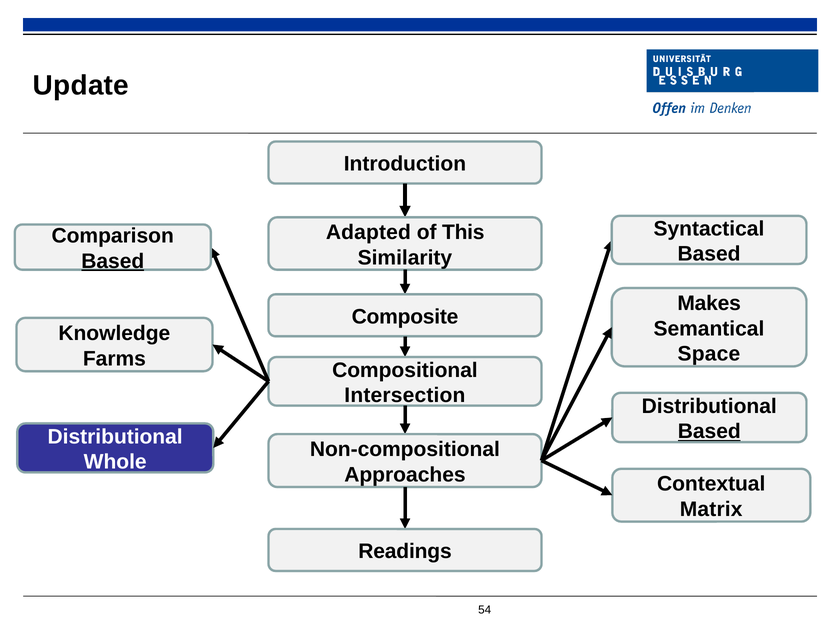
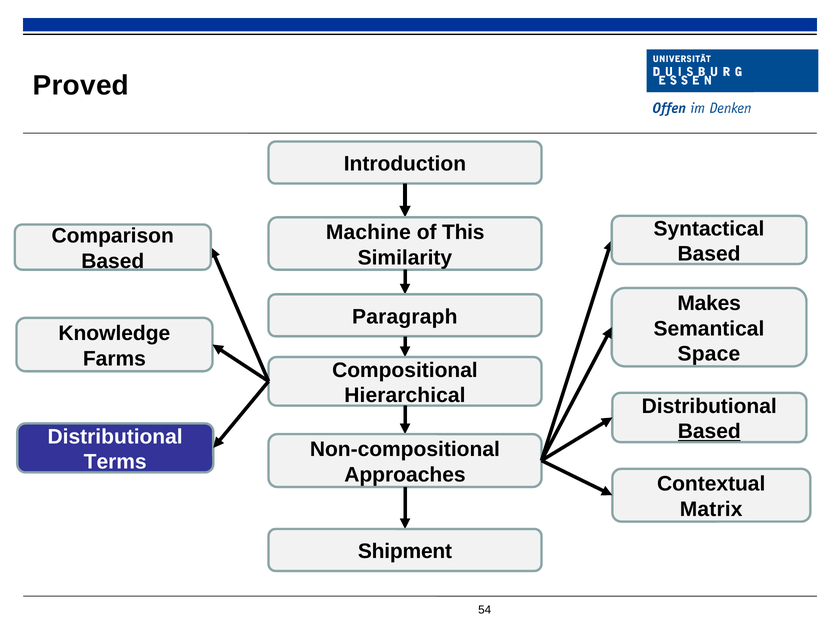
Update: Update -> Proved
Adapted: Adapted -> Machine
Based at (113, 261) underline: present -> none
Composite: Composite -> Paragraph
Intersection: Intersection -> Hierarchical
Whole: Whole -> Terms
Readings: Readings -> Shipment
